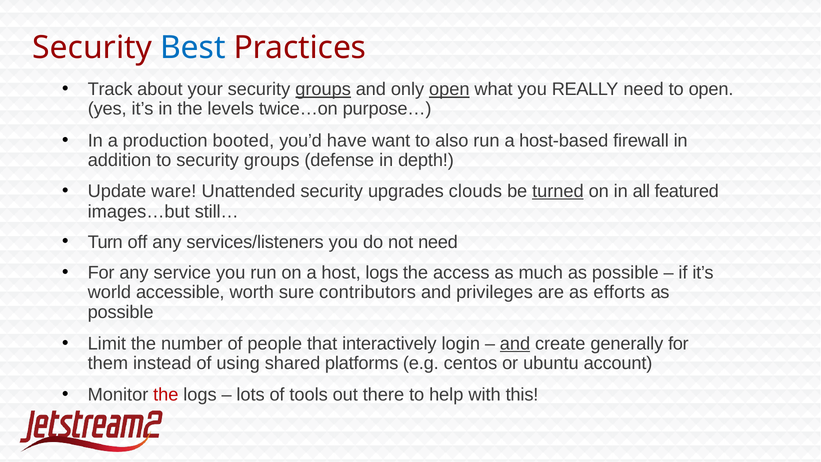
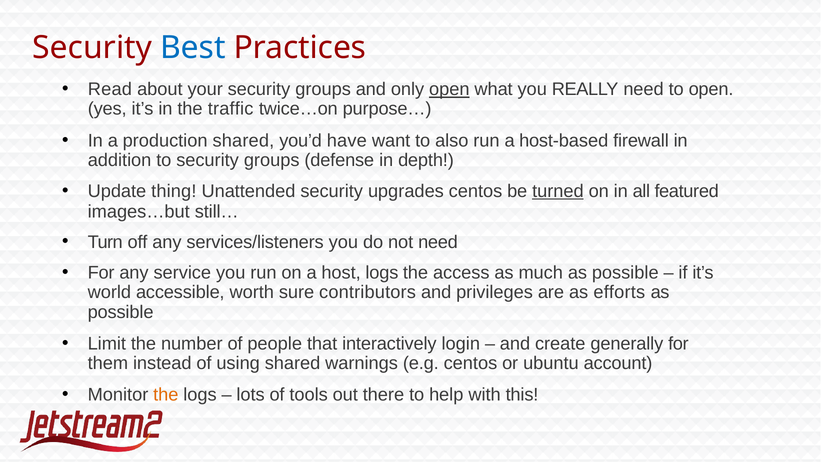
Track: Track -> Read
groups at (323, 89) underline: present -> none
levels: levels -> traffic
production booted: booted -> shared
ware: ware -> thing
upgrades clouds: clouds -> centos
and at (515, 343) underline: present -> none
platforms: platforms -> warnings
the at (166, 395) colour: red -> orange
